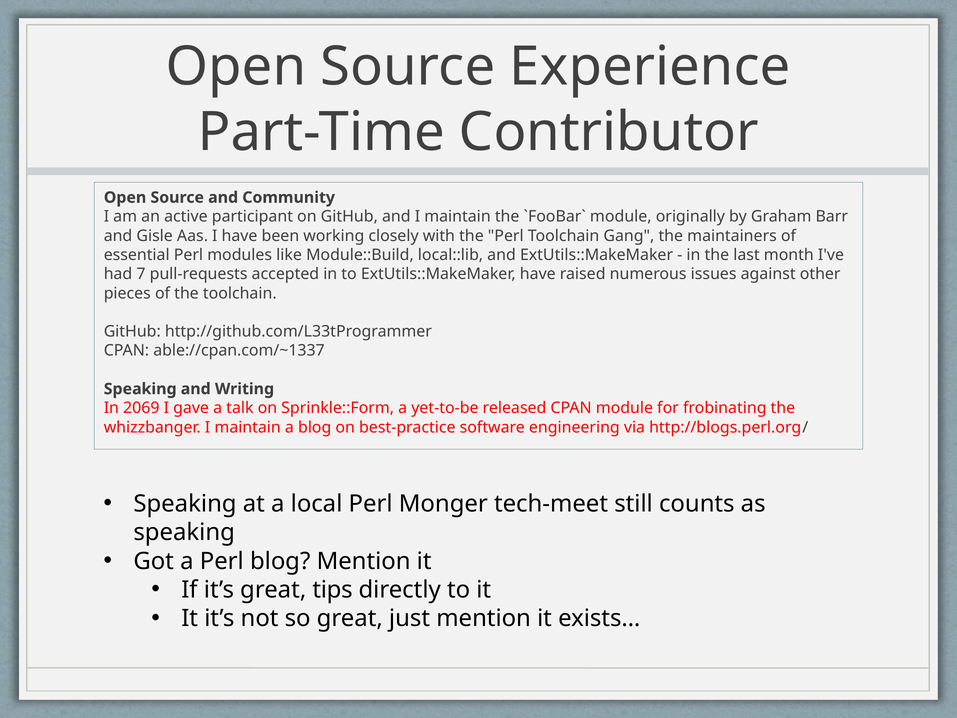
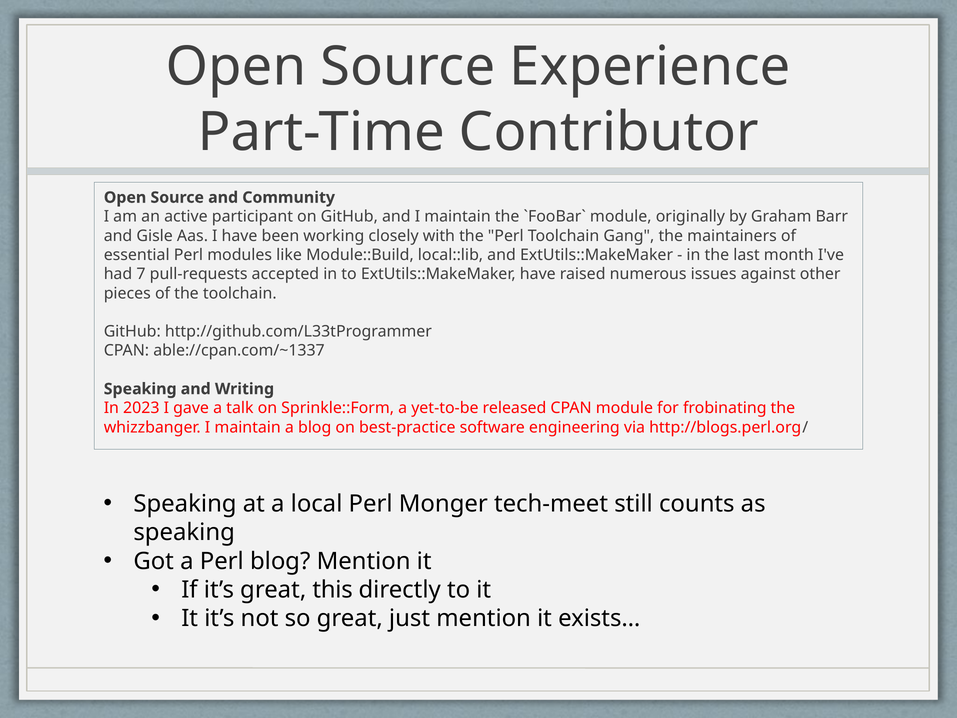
2069: 2069 -> 2023
tips: tips -> this
